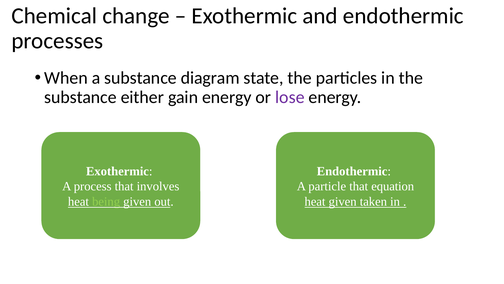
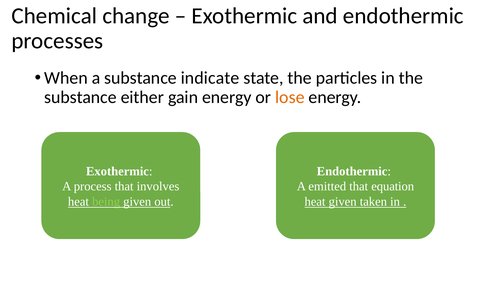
diagram: diagram -> indicate
lose colour: purple -> orange
particle: particle -> emitted
